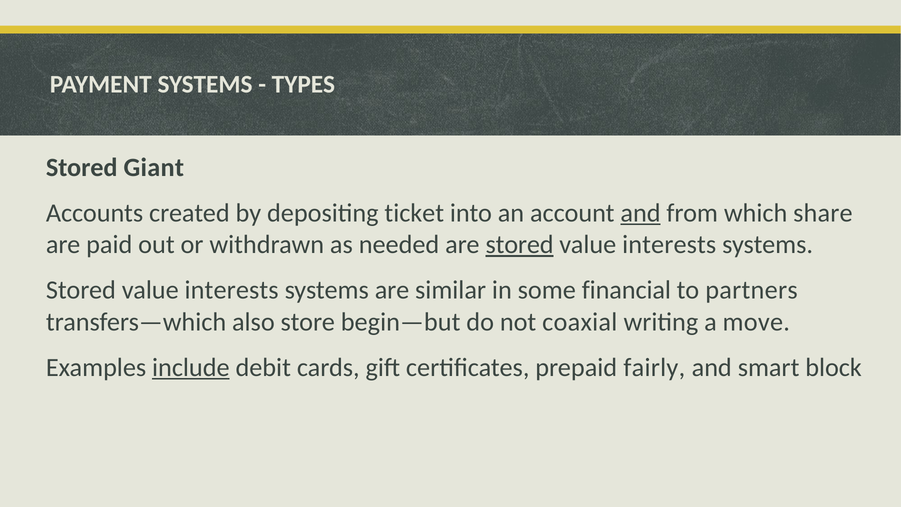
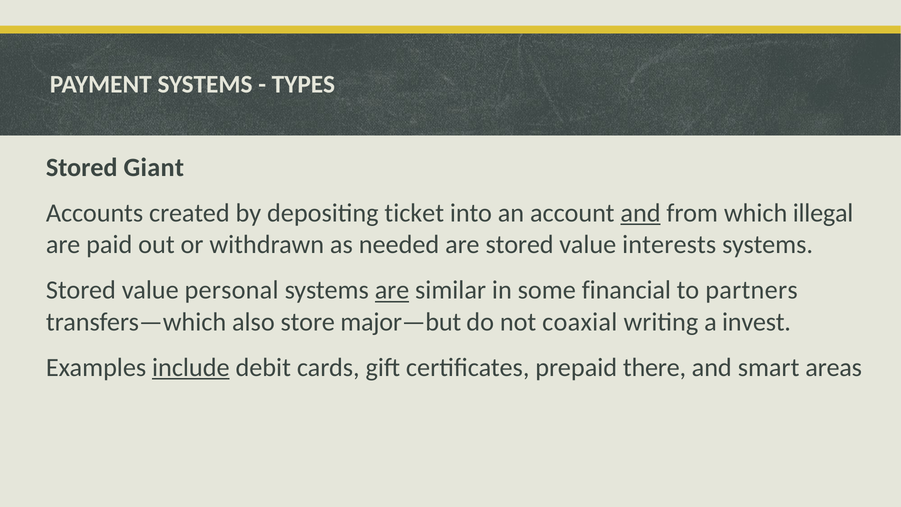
share: share -> illegal
stored at (520, 245) underline: present -> none
interests at (232, 290): interests -> personal
are at (392, 290) underline: none -> present
begin—but: begin—but -> major—but
move: move -> invest
fairly: fairly -> there
block: block -> areas
